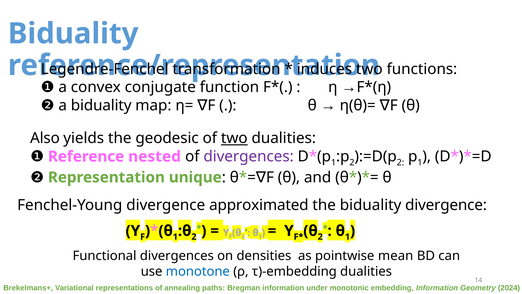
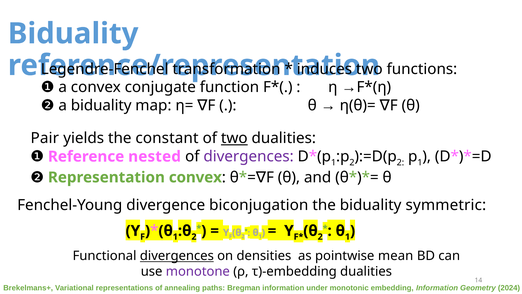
Also: Also -> Pair
geodesic: geodesic -> constant
Representation unique: unique -> convex
approximated: approximated -> biconjugation
biduality divergence: divergence -> symmetric
divergences at (177, 256) underline: none -> present
monotone colour: blue -> purple
